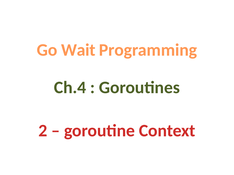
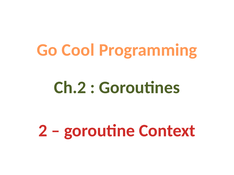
Wait: Wait -> Cool
Ch.4: Ch.4 -> Ch.2
